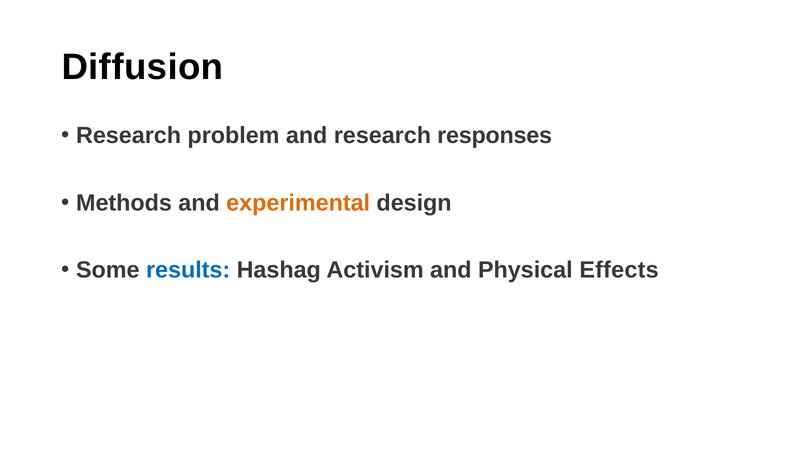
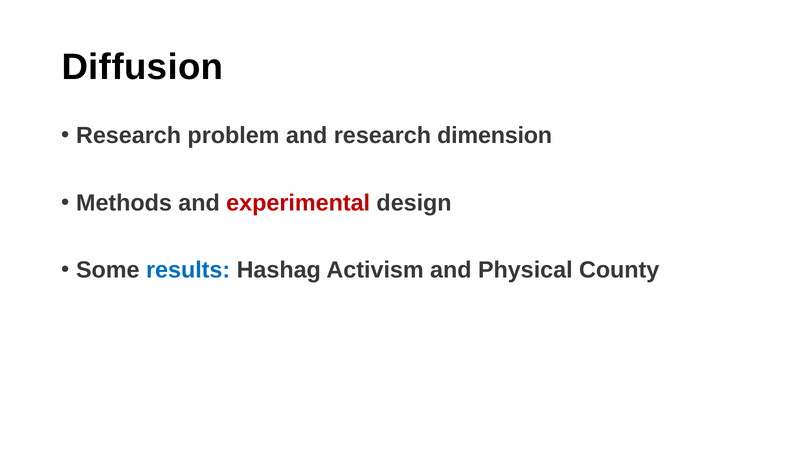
responses: responses -> dimension
experimental colour: orange -> red
Effects: Effects -> County
